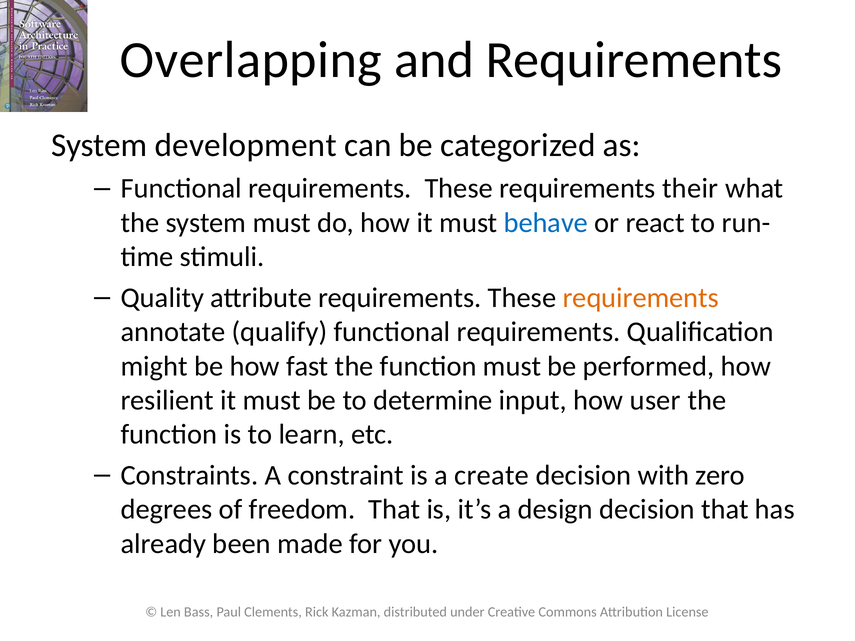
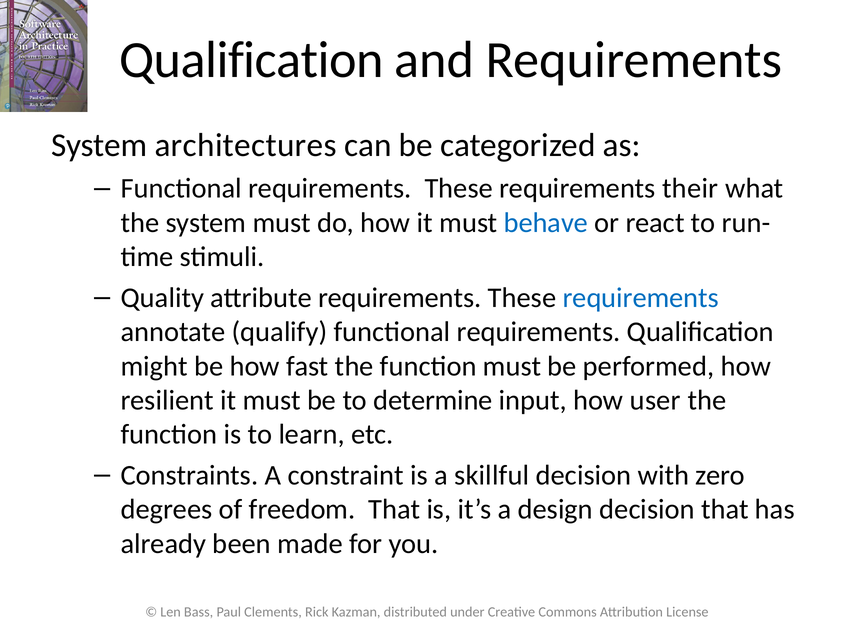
Overlapping at (251, 60): Overlapping -> Qualification
development: development -> architectures
requirements at (641, 298) colour: orange -> blue
create: create -> skillful
